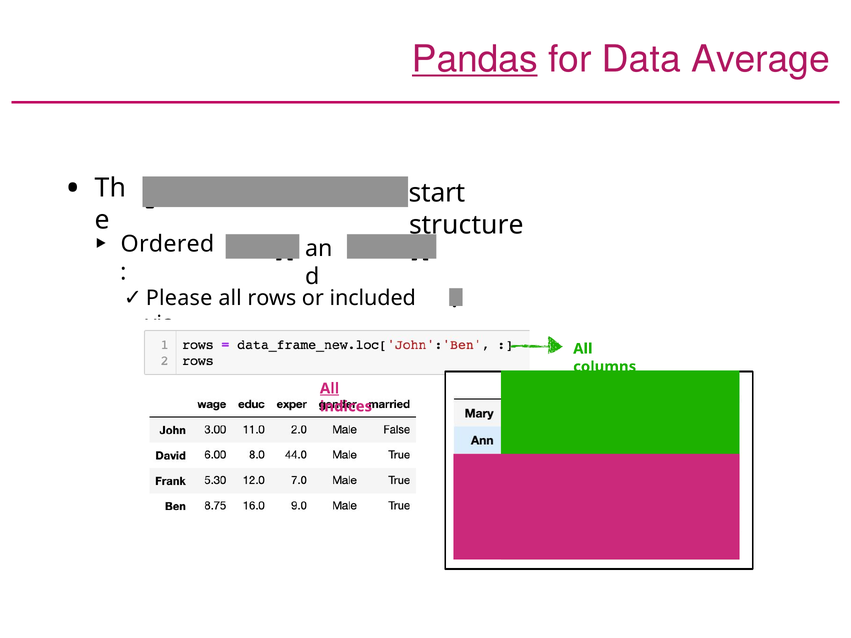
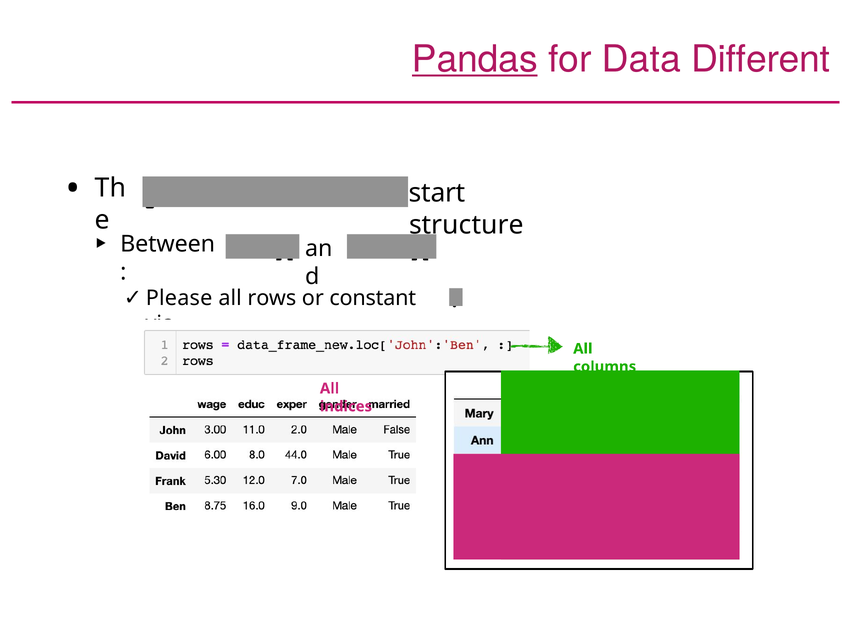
Average: Average -> Different
Ordered: Ordered -> Between
included: included -> constant
All at (330, 389) underline: present -> none
